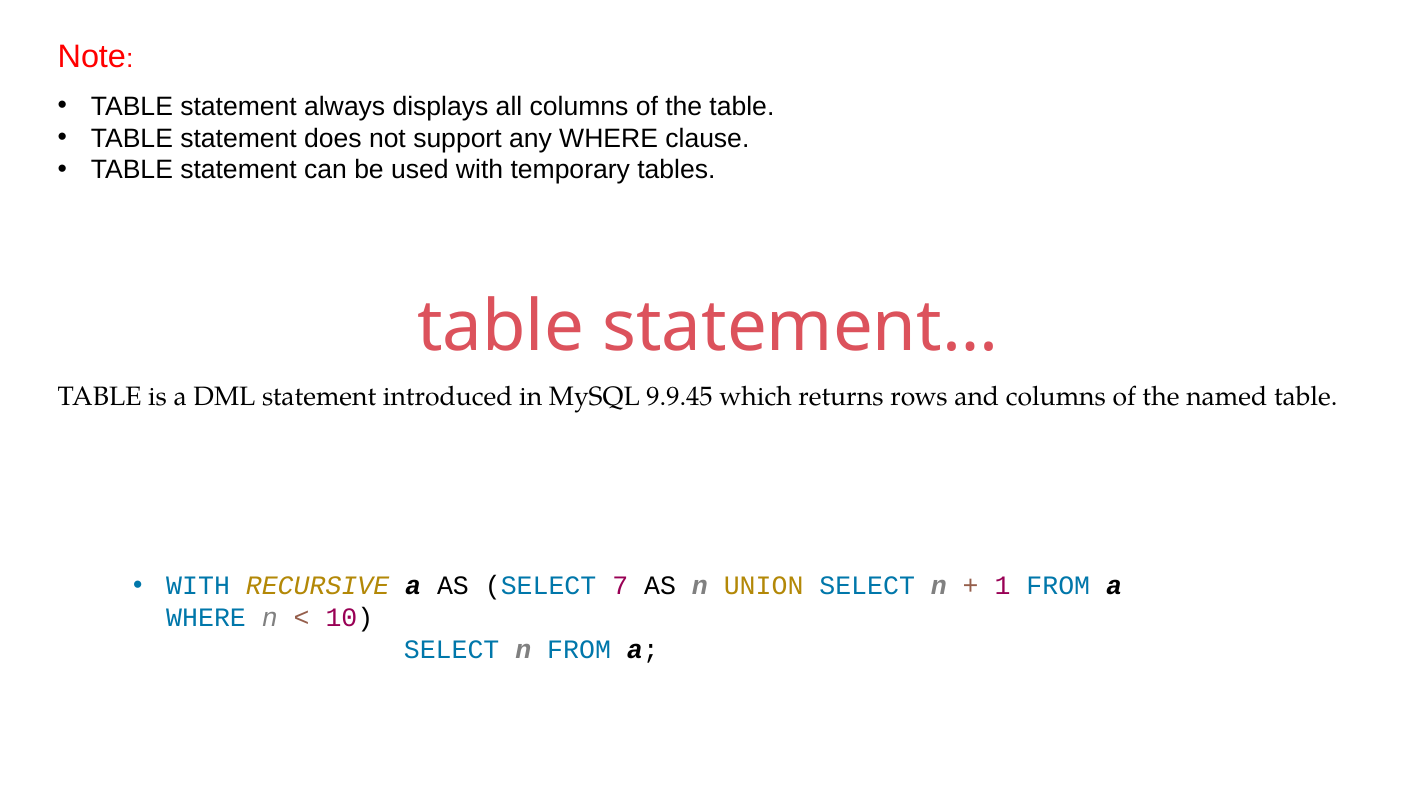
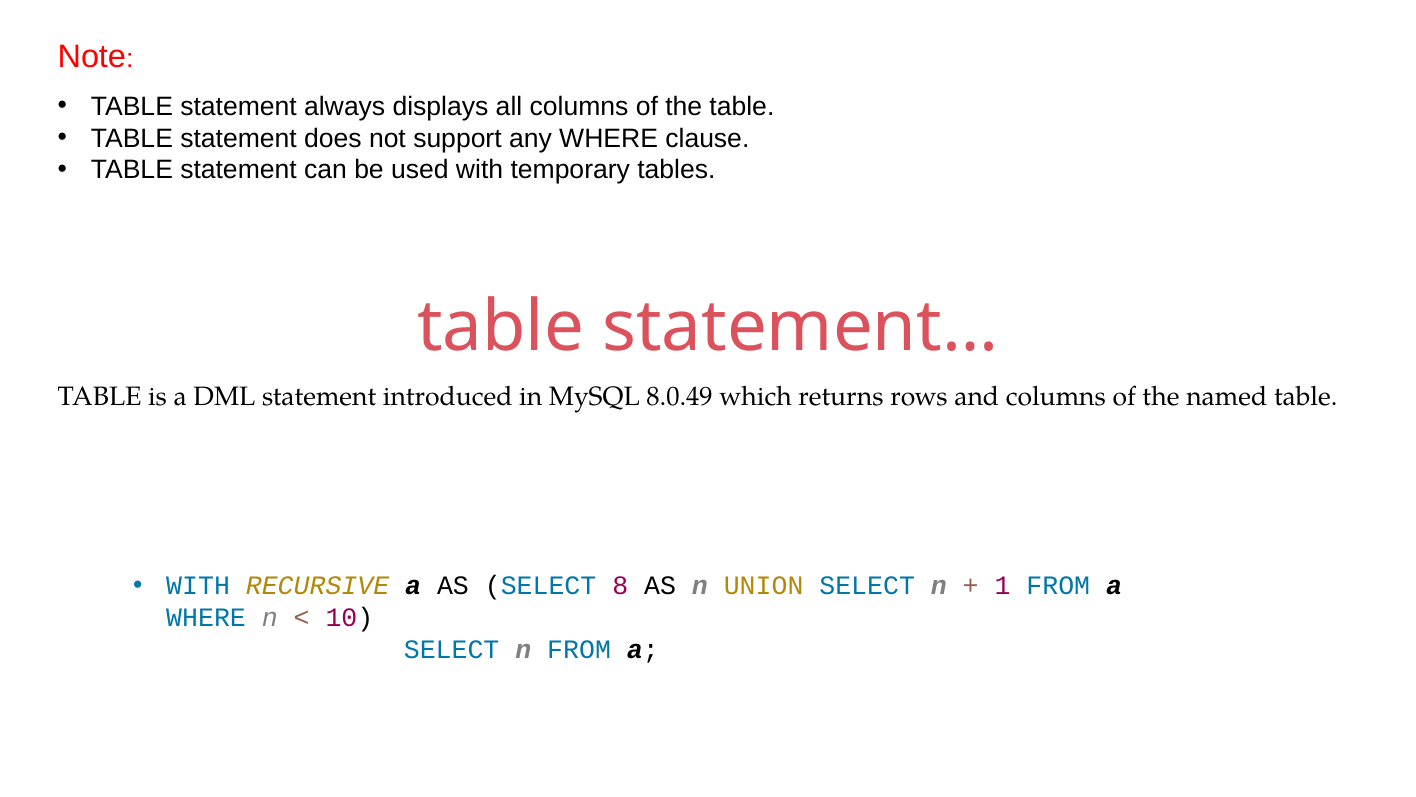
9.9.45: 9.9.45 -> 8.0.49
7: 7 -> 8
